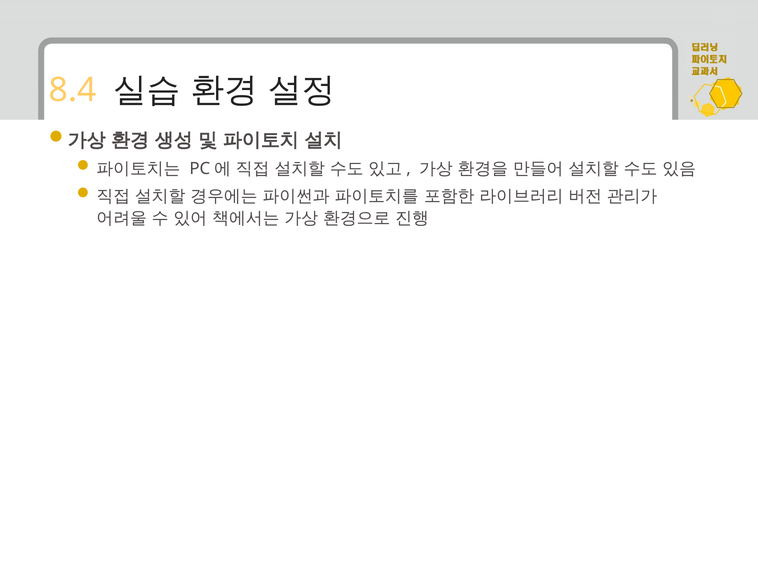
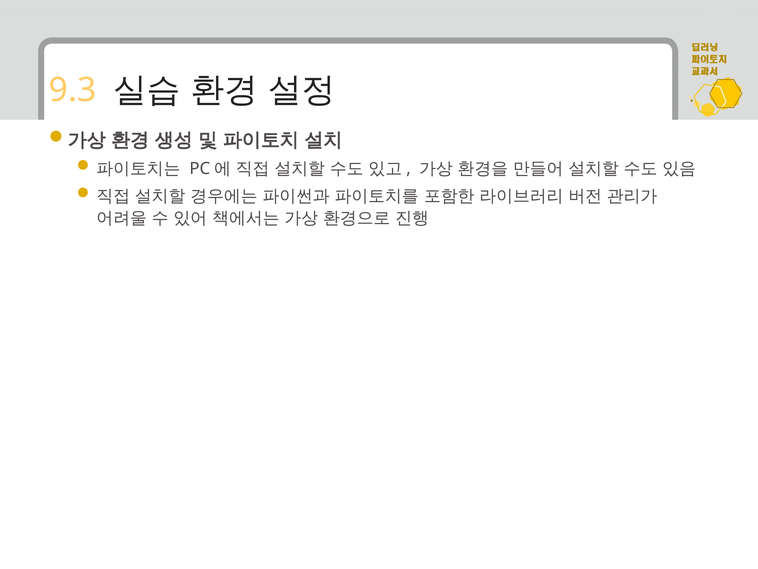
8.4: 8.4 -> 9.3
